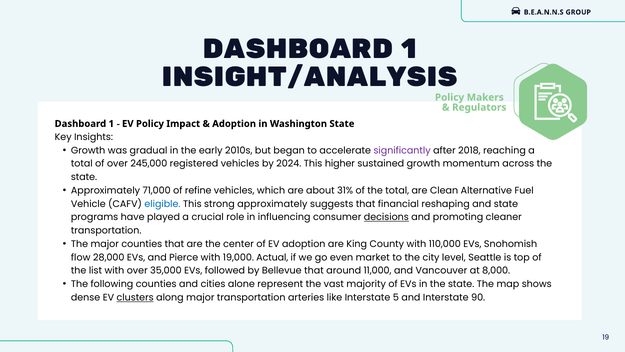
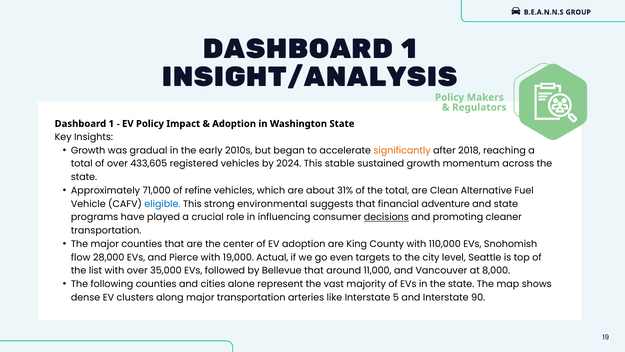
significantly colour: purple -> orange
245,000: 245,000 -> 433,605
higher: higher -> stable
strong approximately: approximately -> environmental
reshaping: reshaping -> adventure
market: market -> targets
clusters underline: present -> none
